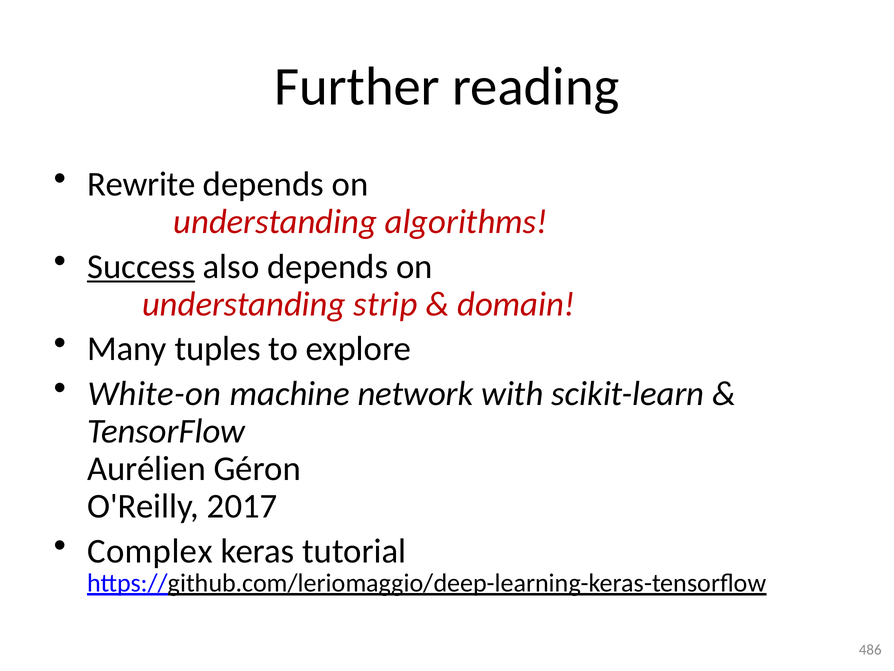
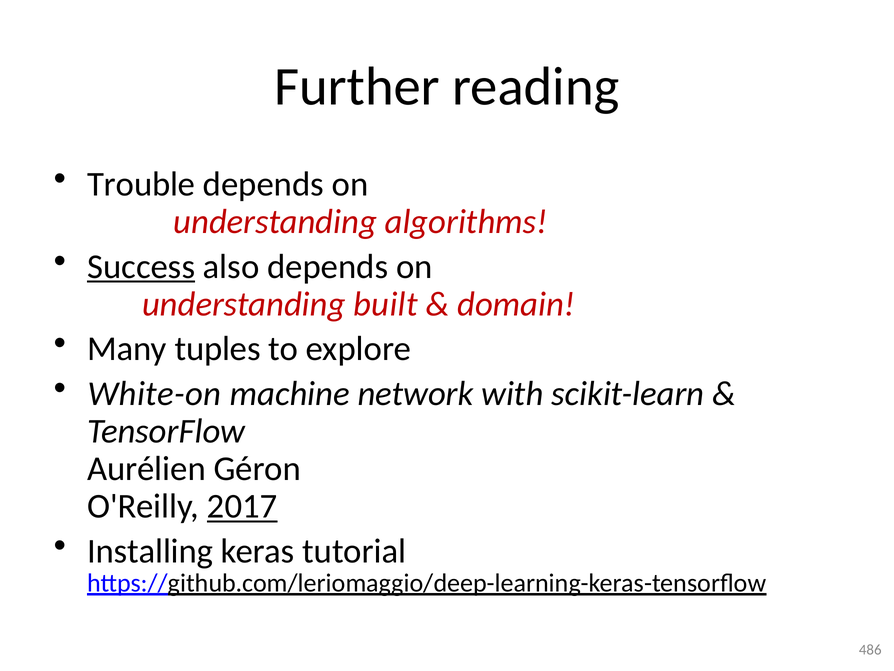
Rewrite: Rewrite -> Trouble
strip: strip -> built
2017 underline: none -> present
Complex: Complex -> Installing
